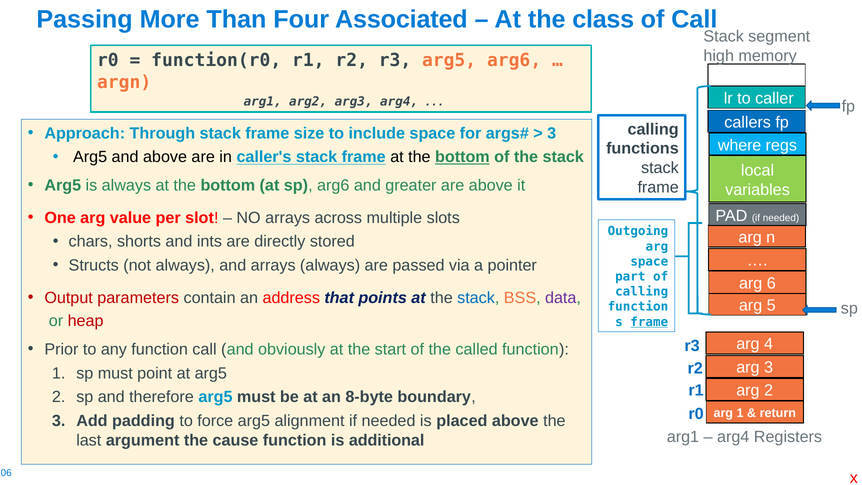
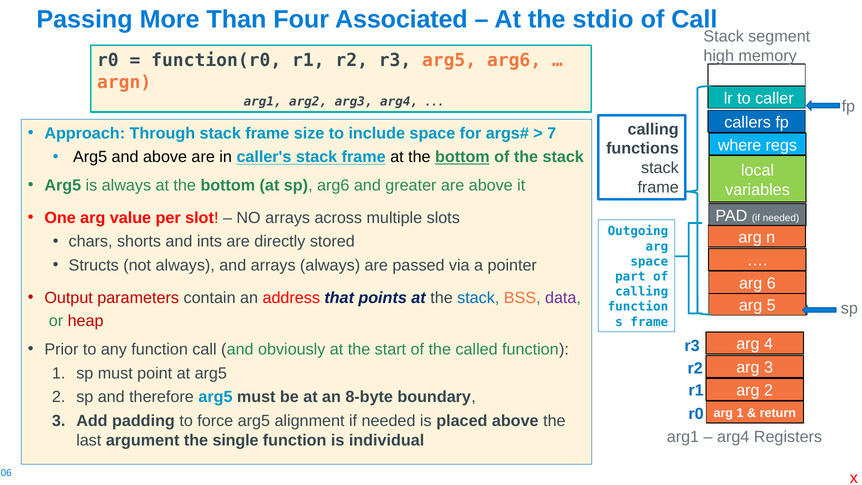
class: class -> stdio
3 at (552, 133): 3 -> 7
frame at (649, 322) underline: present -> none
cause: cause -> single
additional: additional -> individual
